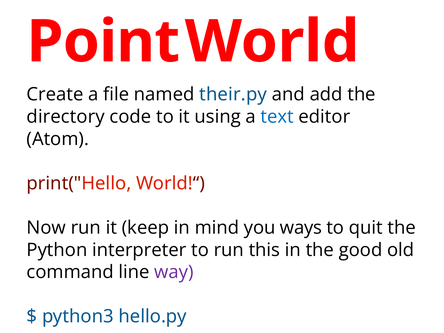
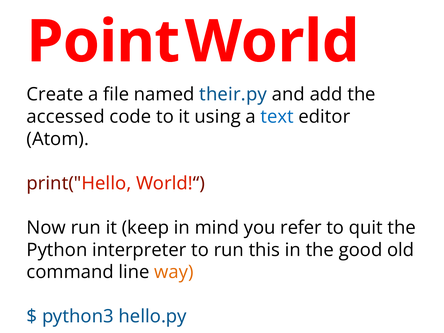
directory: directory -> accessed
ways: ways -> refer
way colour: purple -> orange
